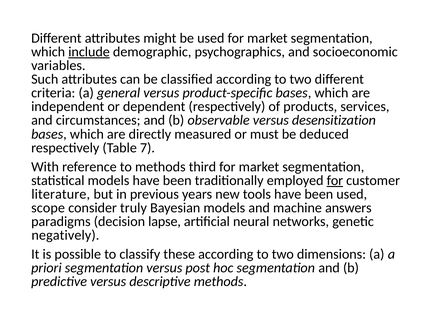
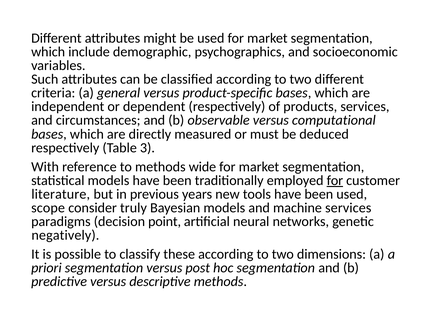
include underline: present -> none
desensitization: desensitization -> computational
7: 7 -> 3
third: third -> wide
machine answers: answers -> services
lapse: lapse -> point
